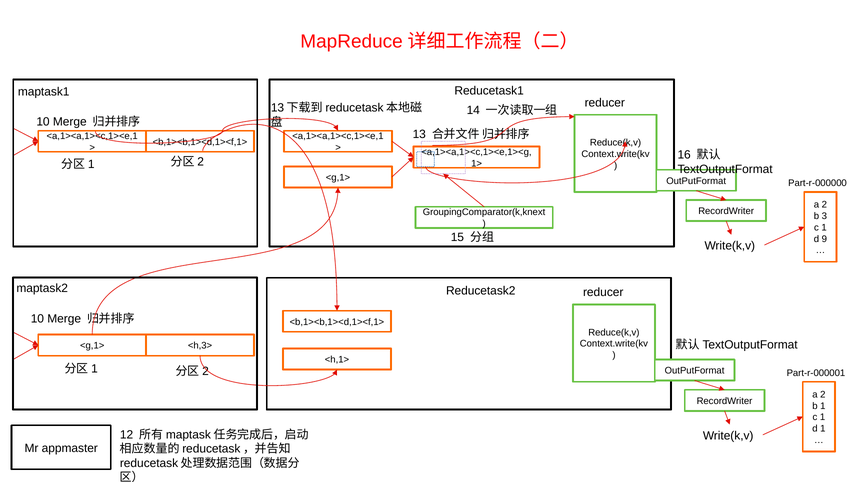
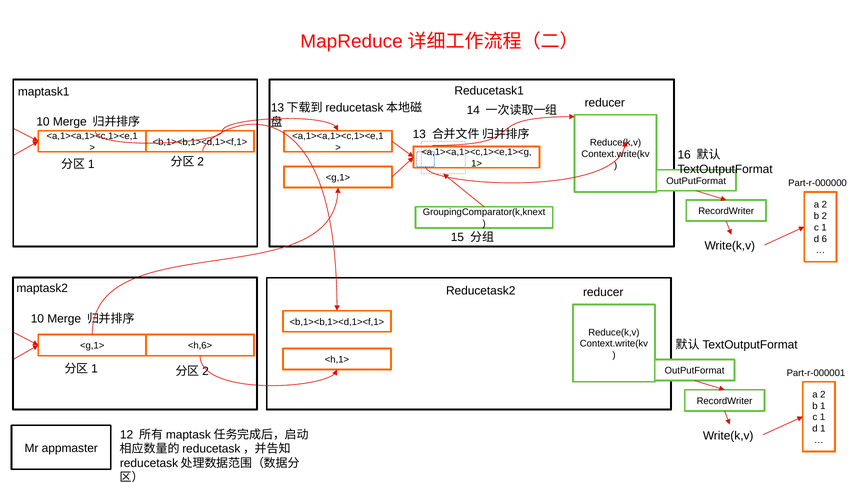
b 3: 3 -> 2
9: 9 -> 6
<h,3>: <h,3> -> <h,6>
